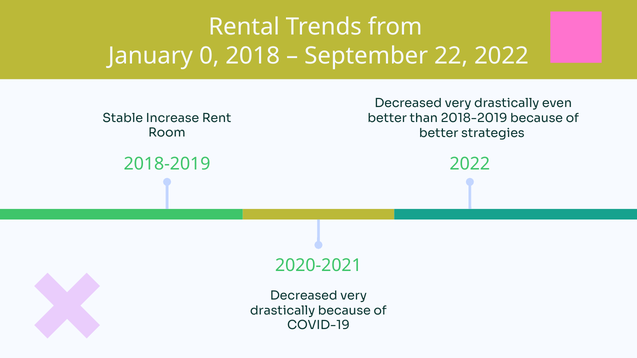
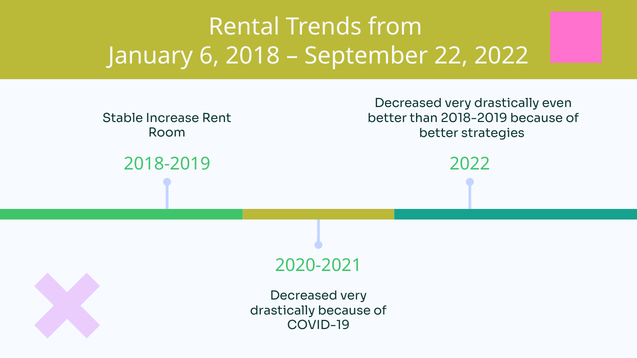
0: 0 -> 6
